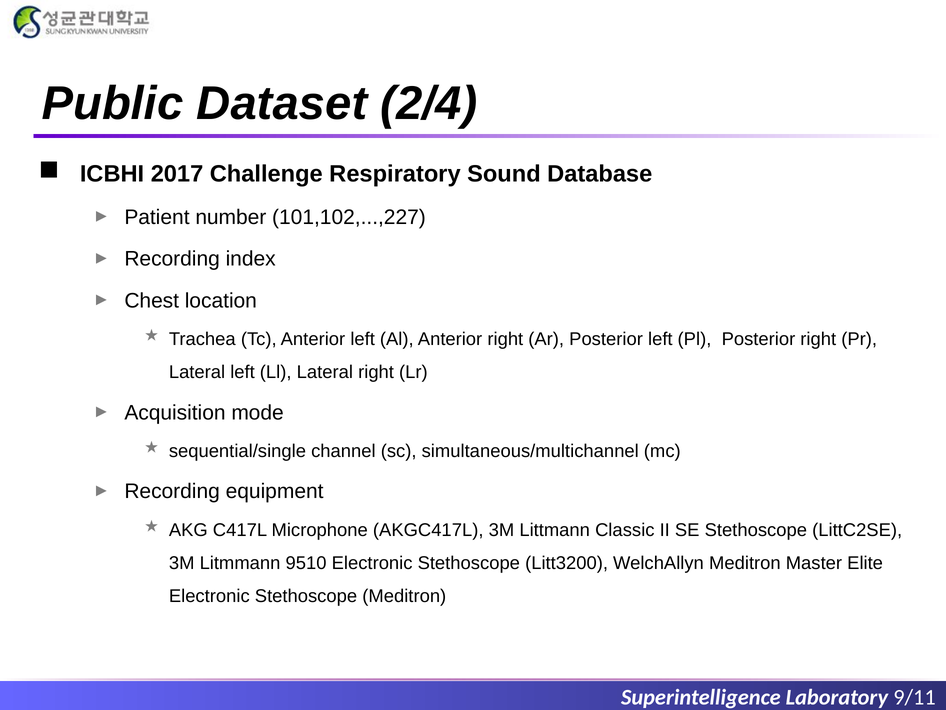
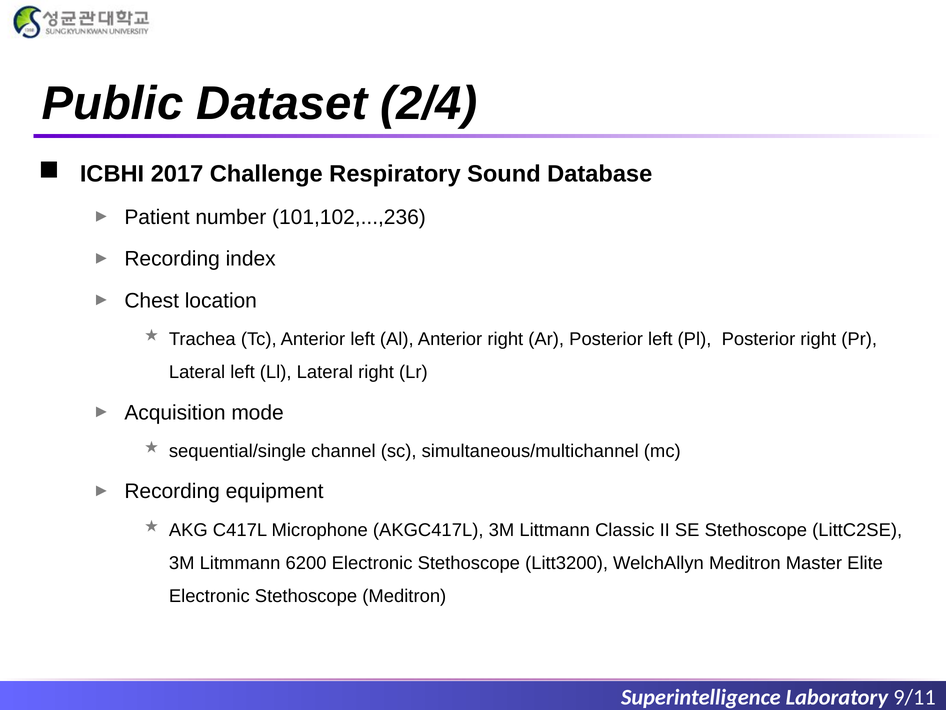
101,102,...,227: 101,102,...,227 -> 101,102,...,236
9510: 9510 -> 6200
